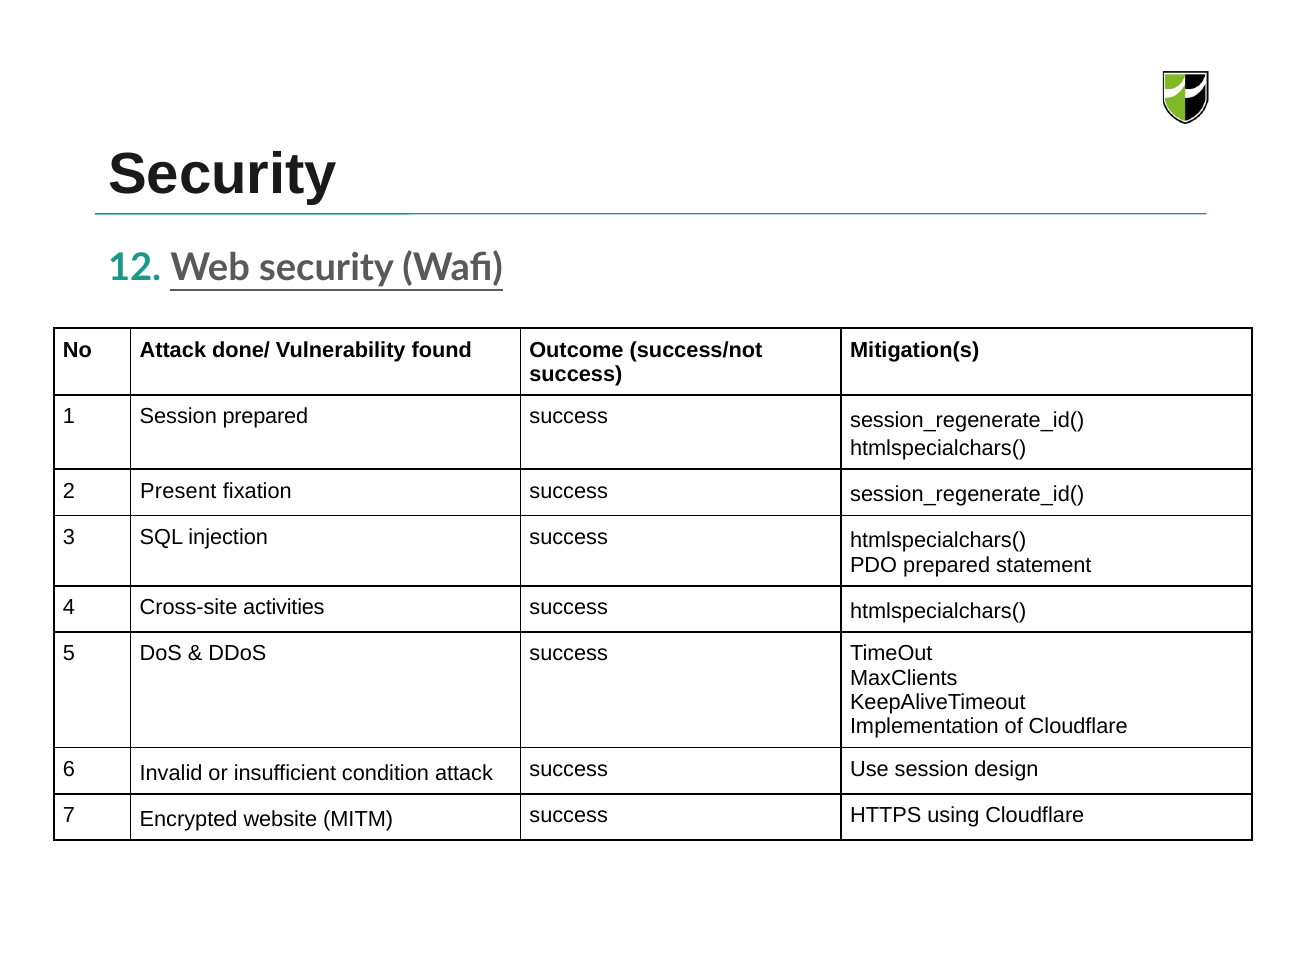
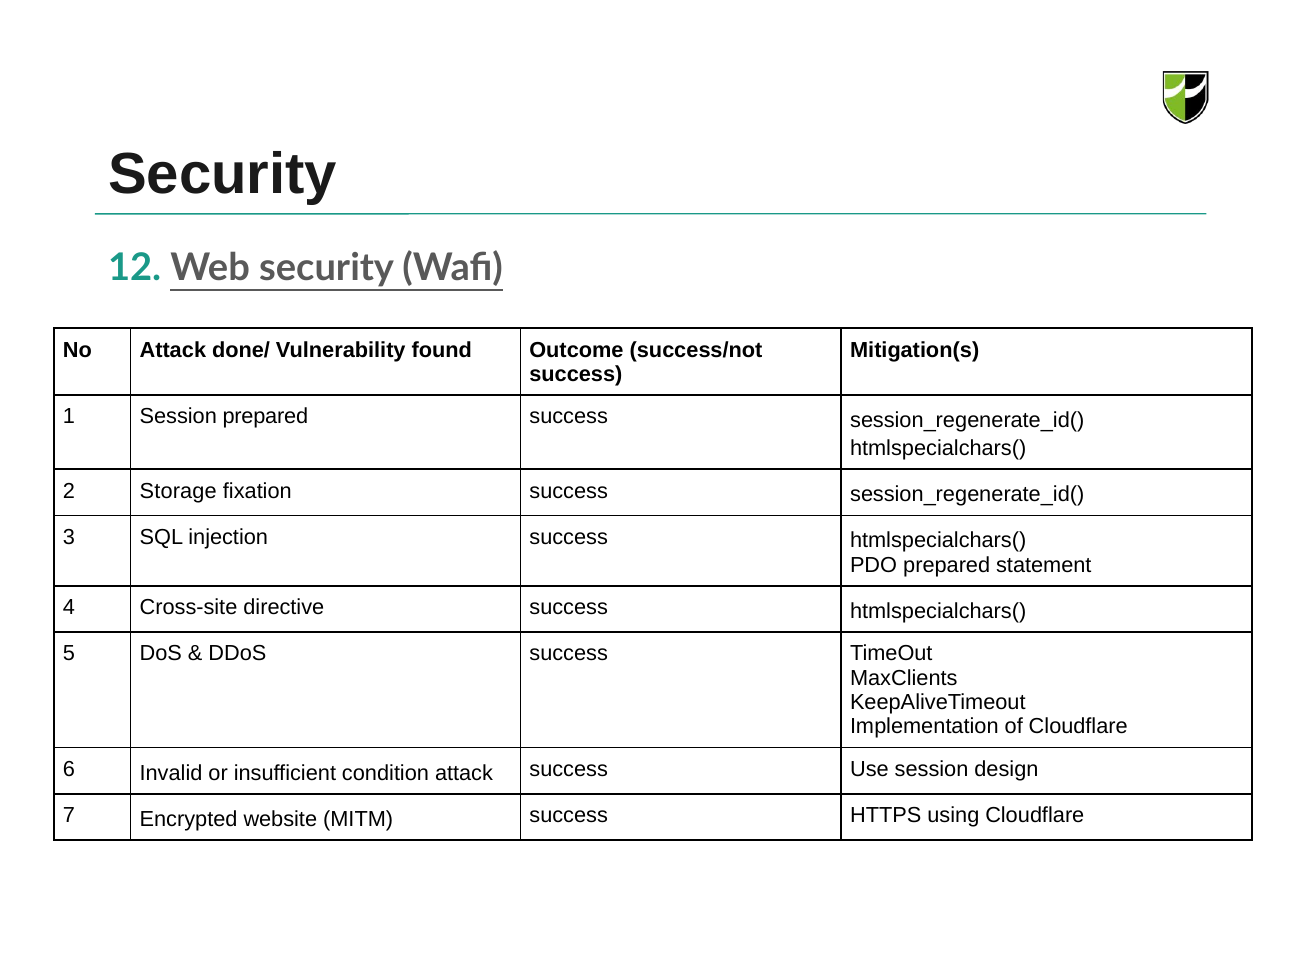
Present: Present -> Storage
activities: activities -> directive
